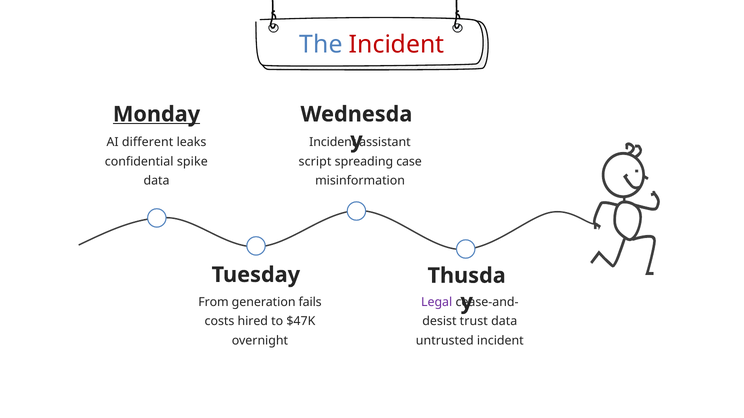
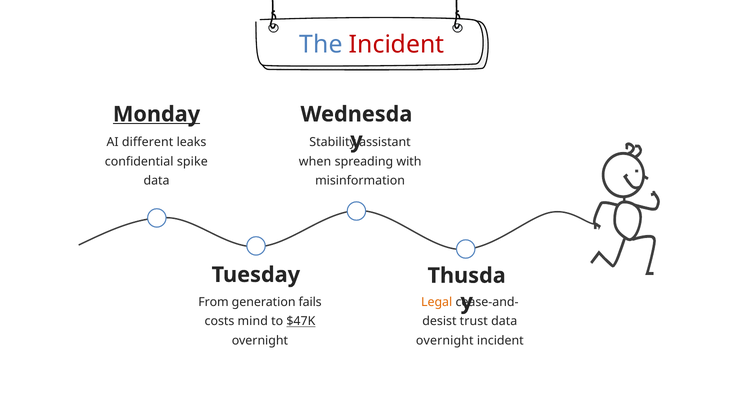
Incident at (333, 142): Incident -> Stability
script: script -> when
case: case -> with
Legal colour: purple -> orange
hired: hired -> mind
$47K underline: none -> present
untrusted at (445, 341): untrusted -> overnight
